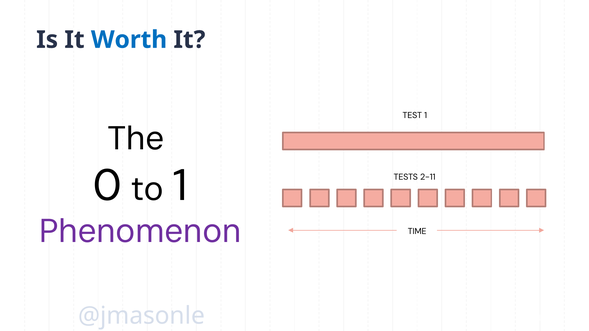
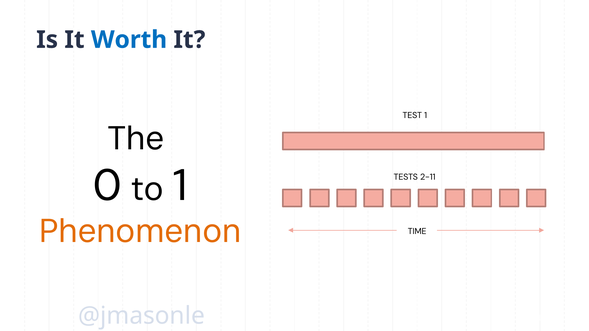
Phenomenon colour: purple -> orange
